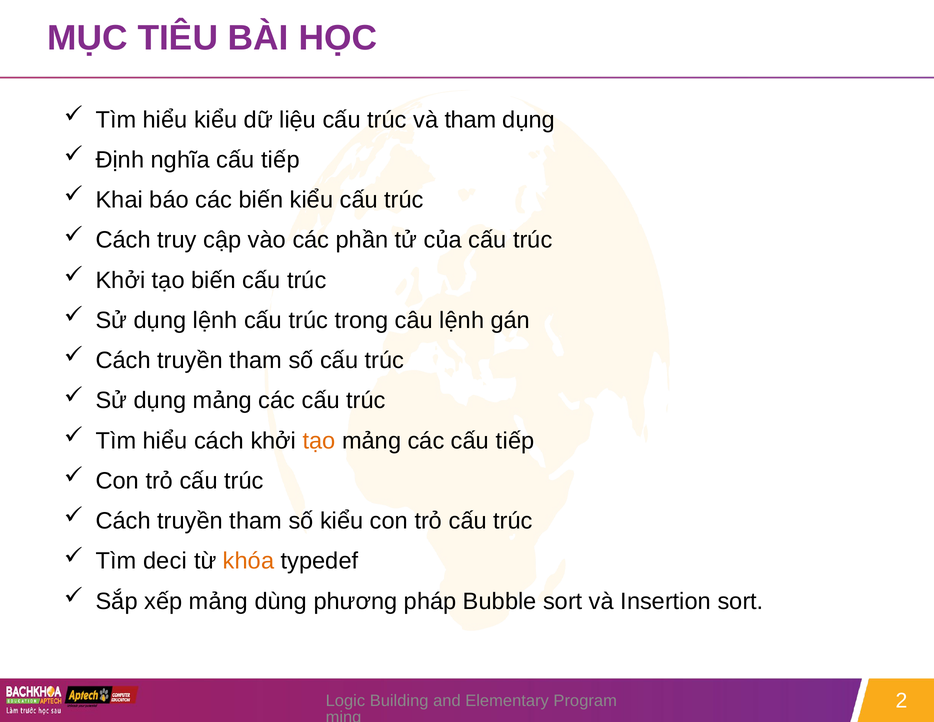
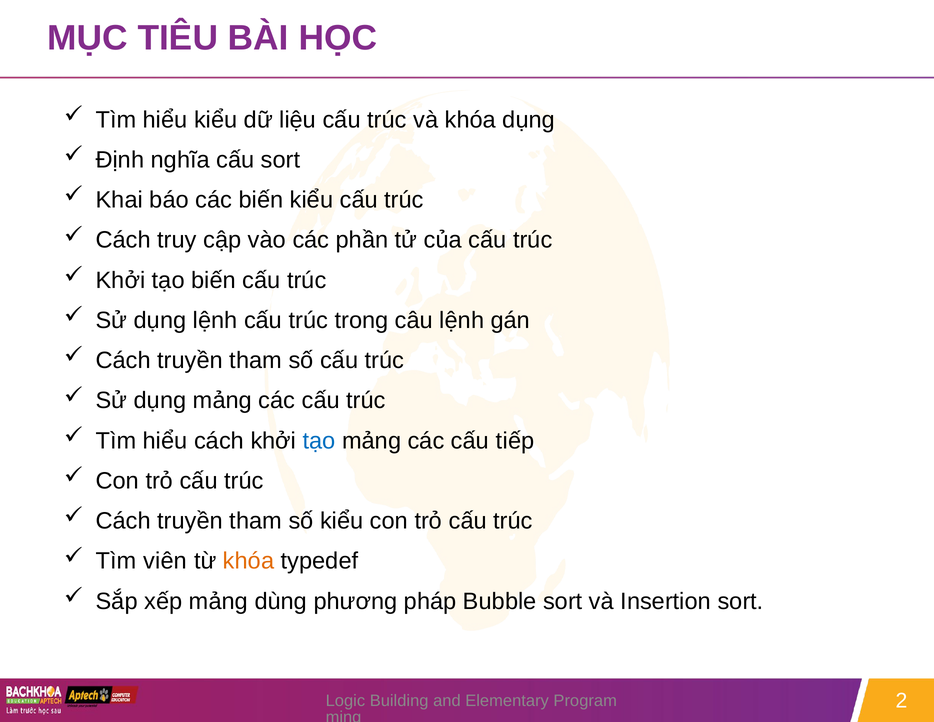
và tham: tham -> khóa
nghĩa cấu tiếp: tiếp -> sort
tạo at (319, 441) colour: orange -> blue
deci: deci -> viên
